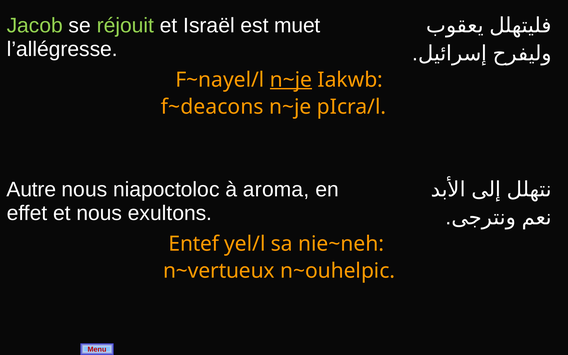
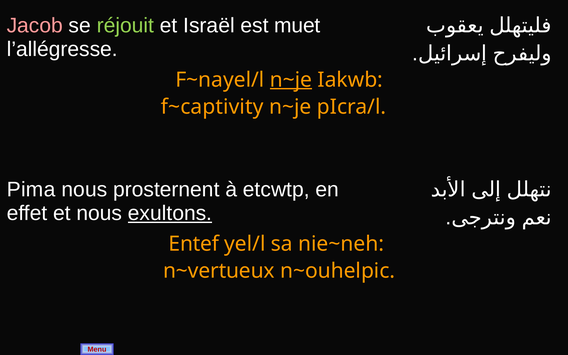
Jacob colour: light green -> pink
f~deacons: f~deacons -> f~captivity
Autre: Autre -> Pima
niapoctoloc: niapoctoloc -> prosternent
aroma: aroma -> etcwtp
exultons underline: none -> present
